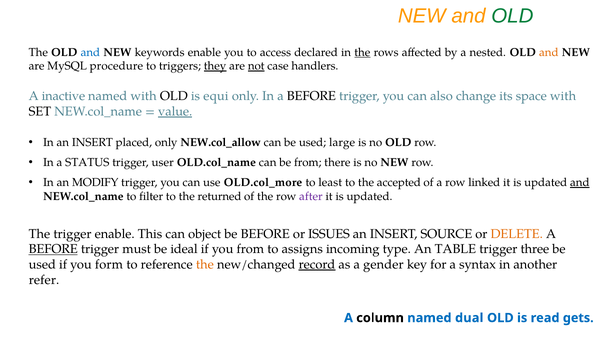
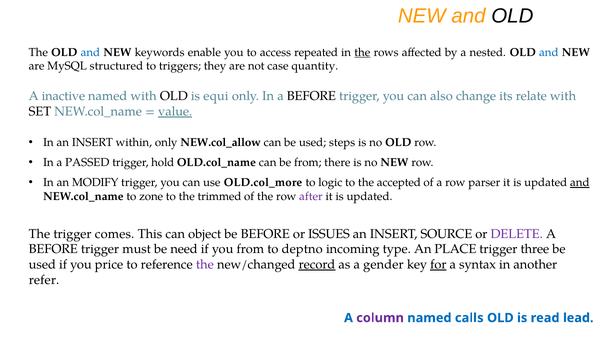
OLD at (512, 16) colour: green -> black
declared: declared -> repeated
and at (549, 52) colour: orange -> blue
procedure: procedure -> structured
they underline: present -> none
not underline: present -> none
handlers: handlers -> quantity
space: space -> relate
placed: placed -> within
large: large -> steps
STATUS: STATUS -> PASSED
user: user -> hold
least: least -> logic
linked: linked -> parser
filter: filter -> zone
returned: returned -> trimmed
trigger enable: enable -> comes
DELETE colour: orange -> purple
BEFORE at (53, 249) underline: present -> none
ideal: ideal -> need
assigns: assigns -> deptno
TABLE: TABLE -> PLACE
form: form -> price
the at (205, 265) colour: orange -> purple
for underline: none -> present
column colour: black -> purple
dual: dual -> calls
gets: gets -> lead
